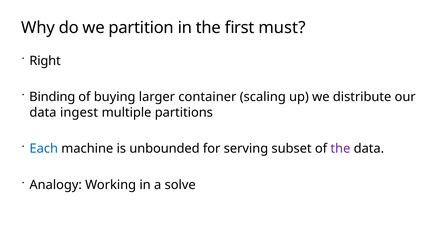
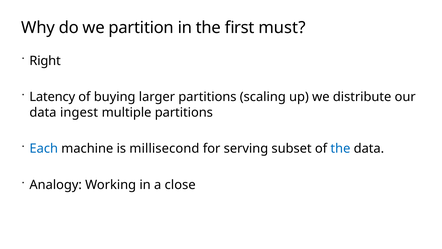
Binding: Binding -> Latency
larger container: container -> partitions
unbounded: unbounded -> millisecond
the at (340, 148) colour: purple -> blue
solve: solve -> close
